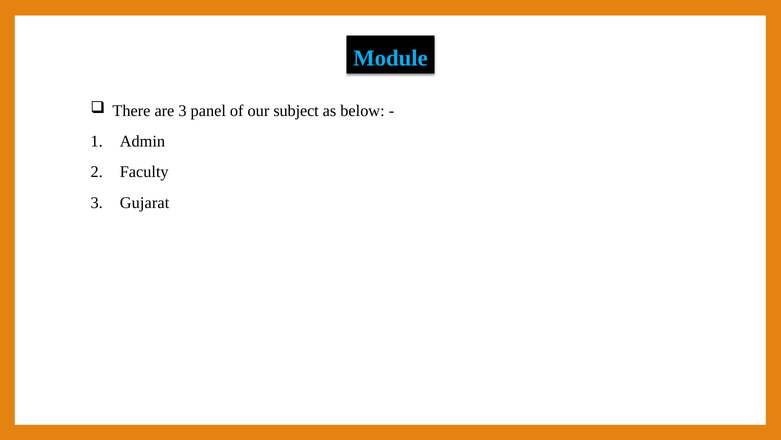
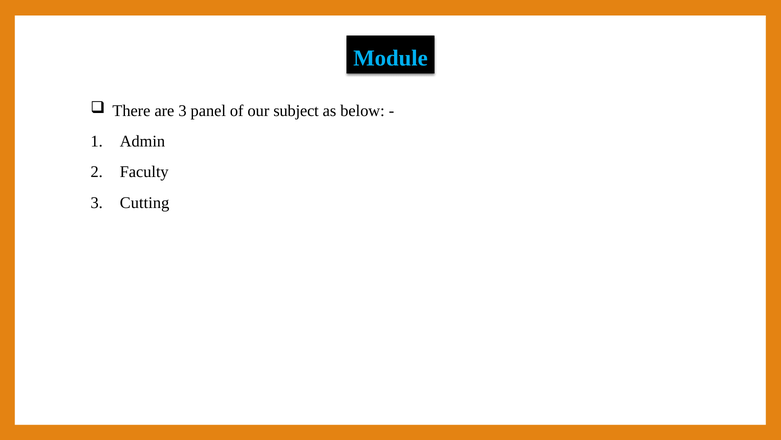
Gujarat: Gujarat -> Cutting
